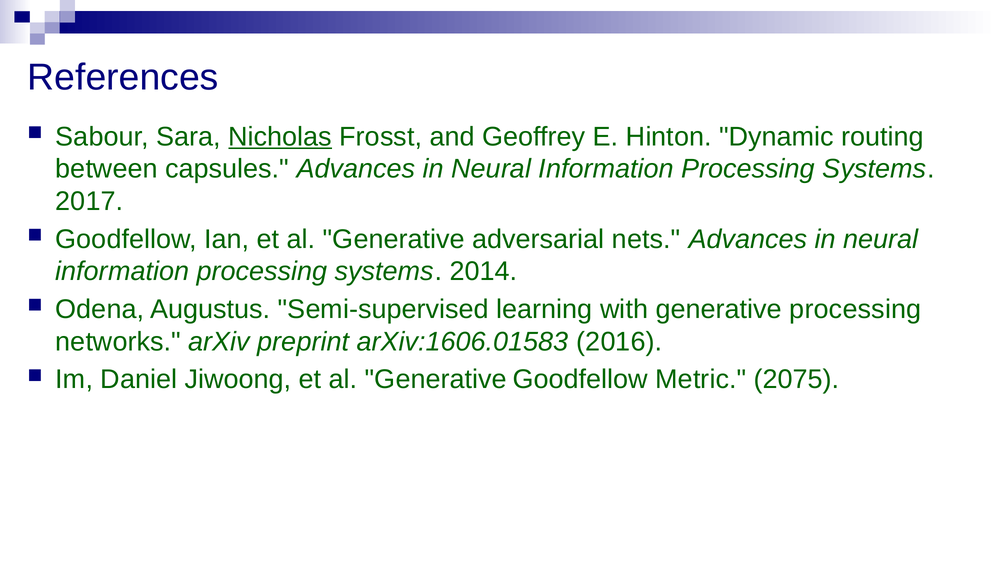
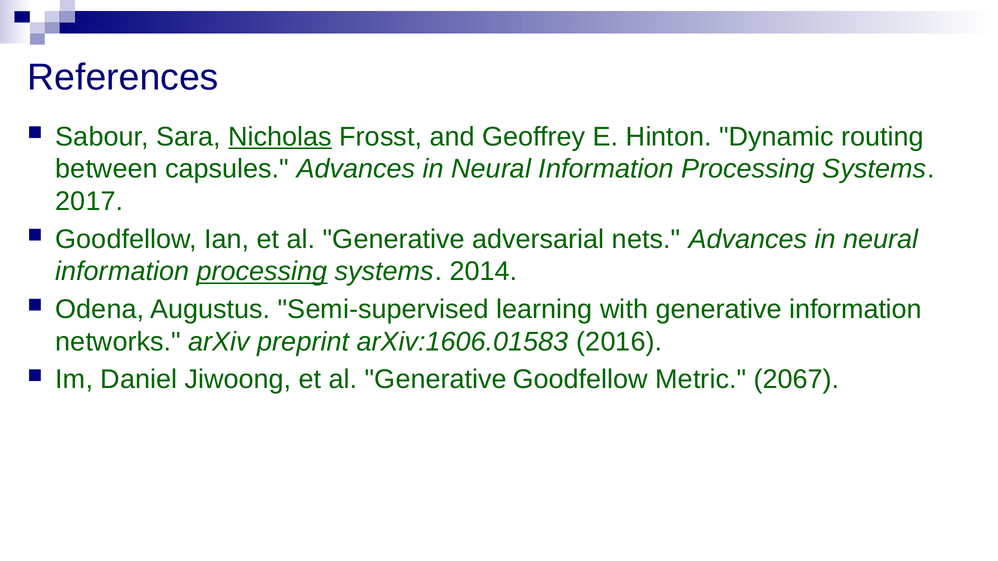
processing at (262, 272) underline: none -> present
generative processing: processing -> information
2075: 2075 -> 2067
